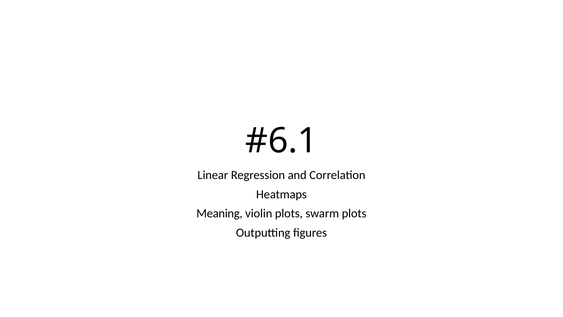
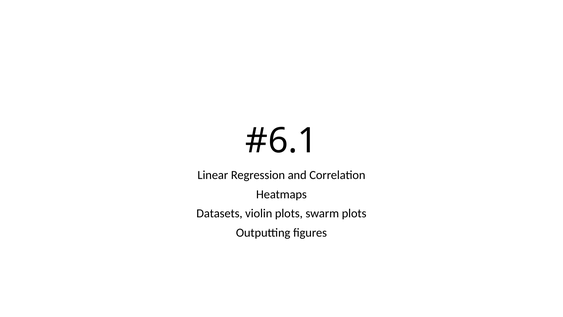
Meaning: Meaning -> Datasets
